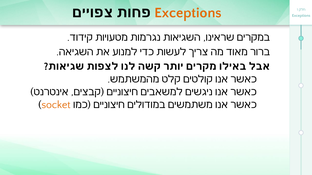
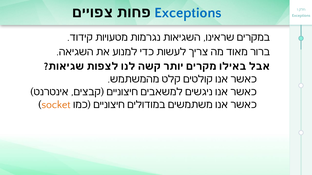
Exceptions at (188, 13) colour: orange -> blue
